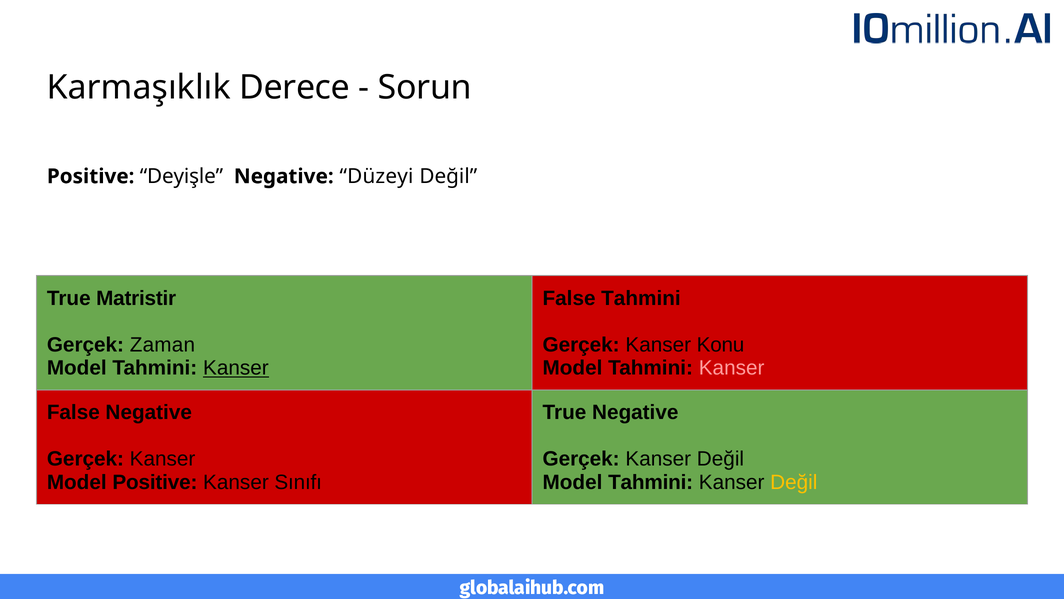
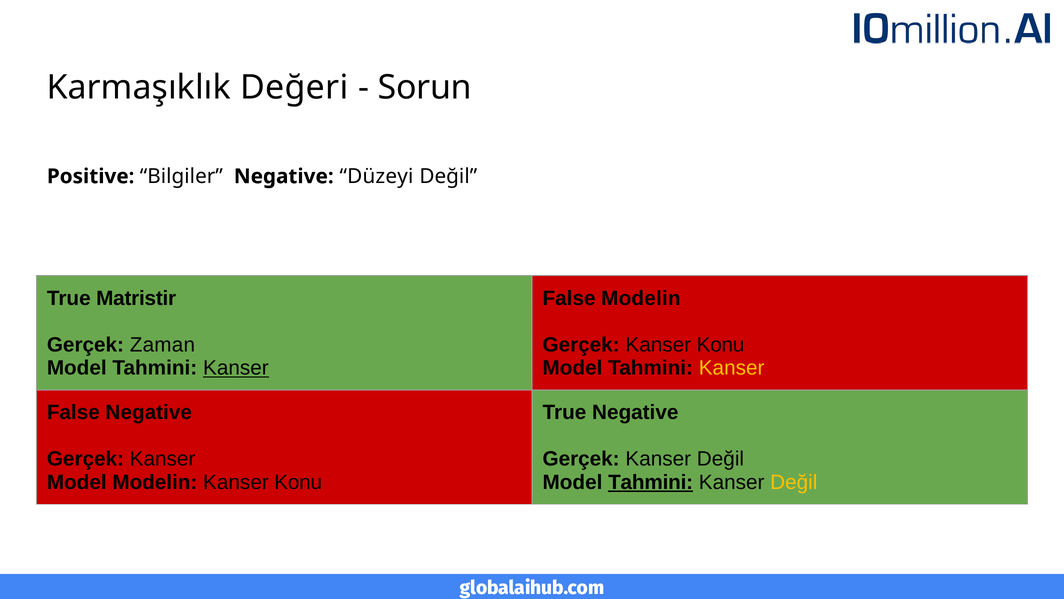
Derece: Derece -> Değeri
Deyişle: Deyişle -> Bilgiler
False Tahmini: Tahmini -> Modelin
Kanser at (732, 368) colour: pink -> yellow
Model Positive: Positive -> Modelin
Sınıfı at (298, 482): Sınıfı -> Konu
Tahmini at (651, 482) underline: none -> present
